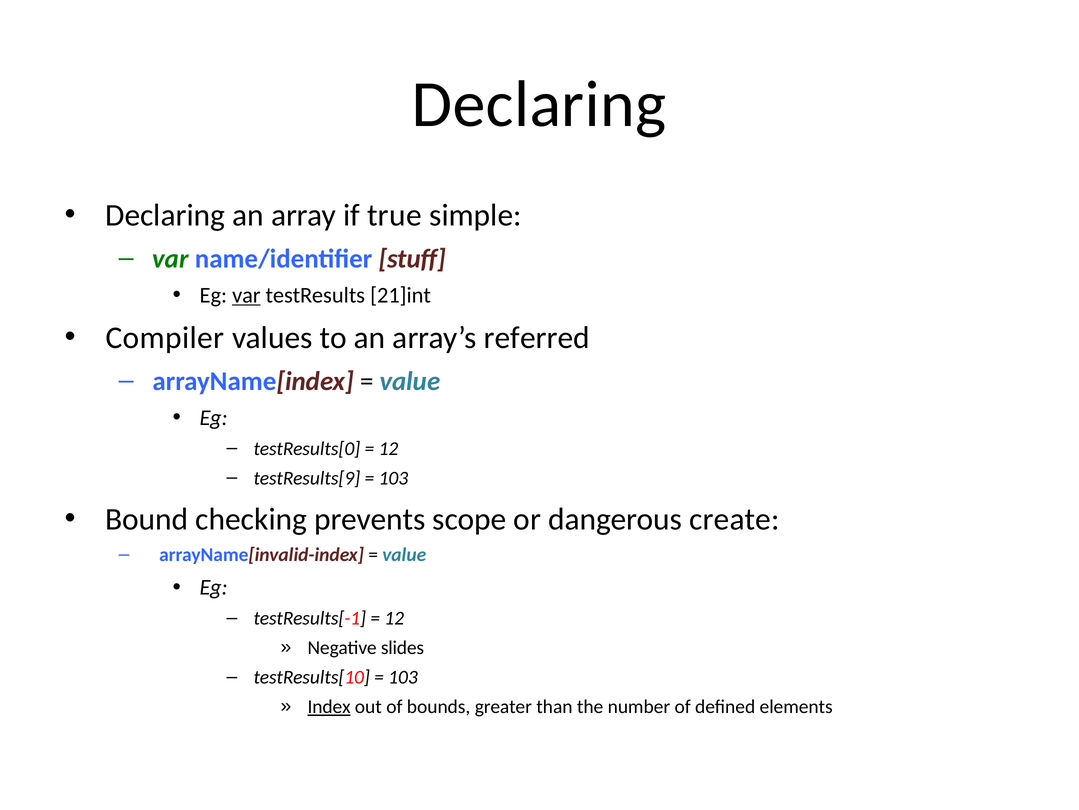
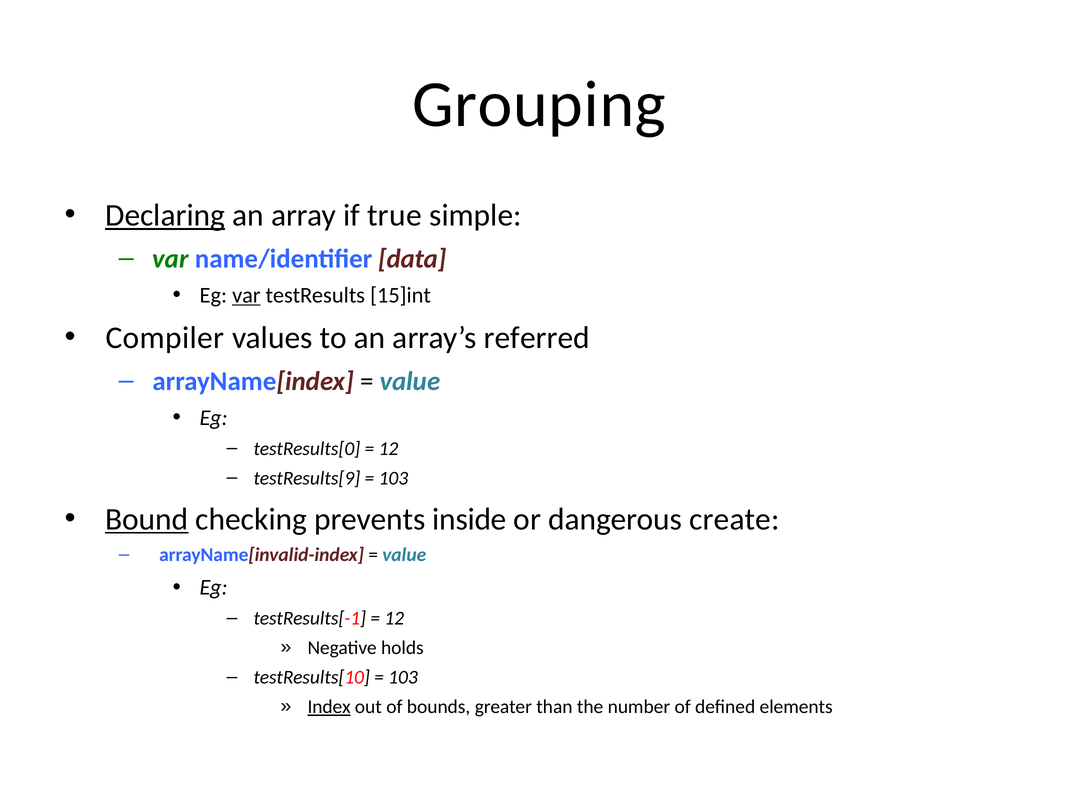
Declaring at (539, 104): Declaring -> Grouping
Declaring at (165, 215) underline: none -> present
stuff: stuff -> data
21]int: 21]int -> 15]int
Bound underline: none -> present
scope: scope -> inside
slides: slides -> holds
